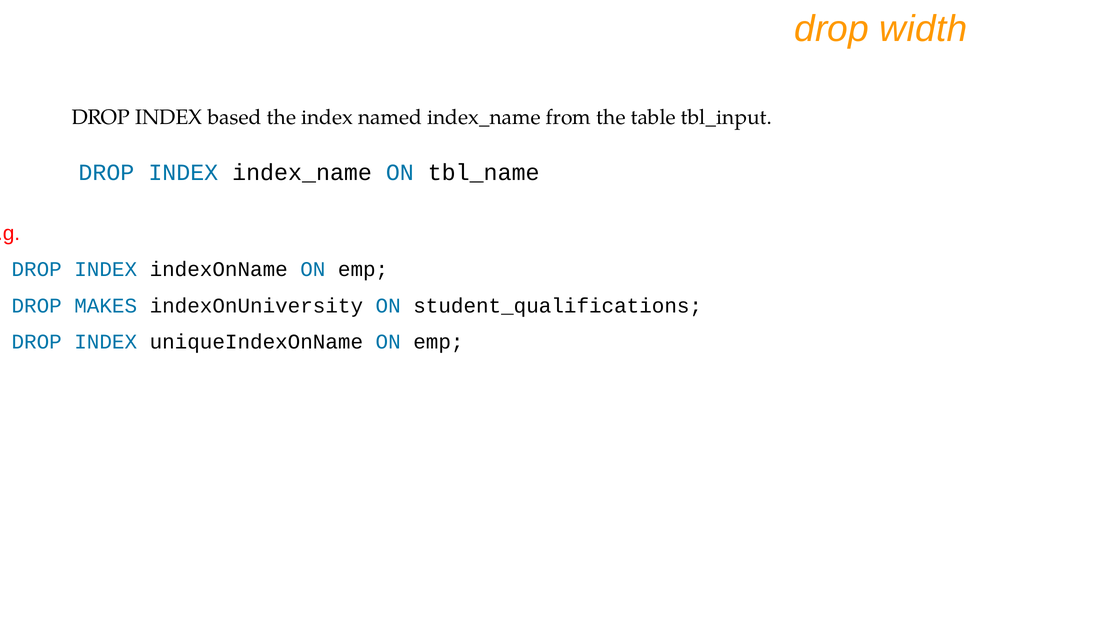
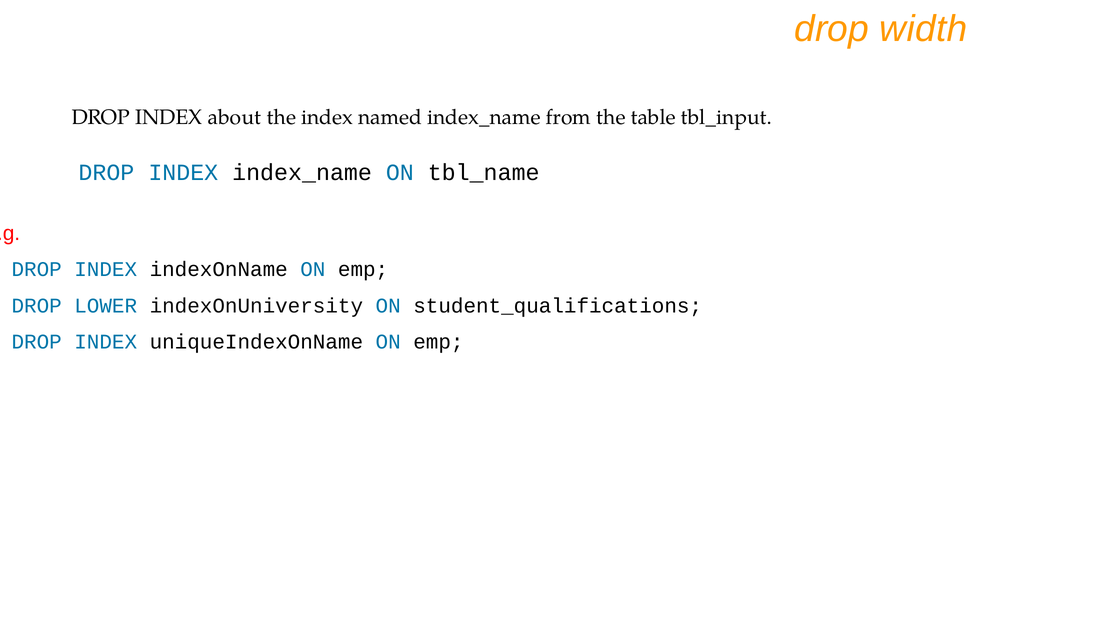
based: based -> about
MAKES: MAKES -> LOWER
